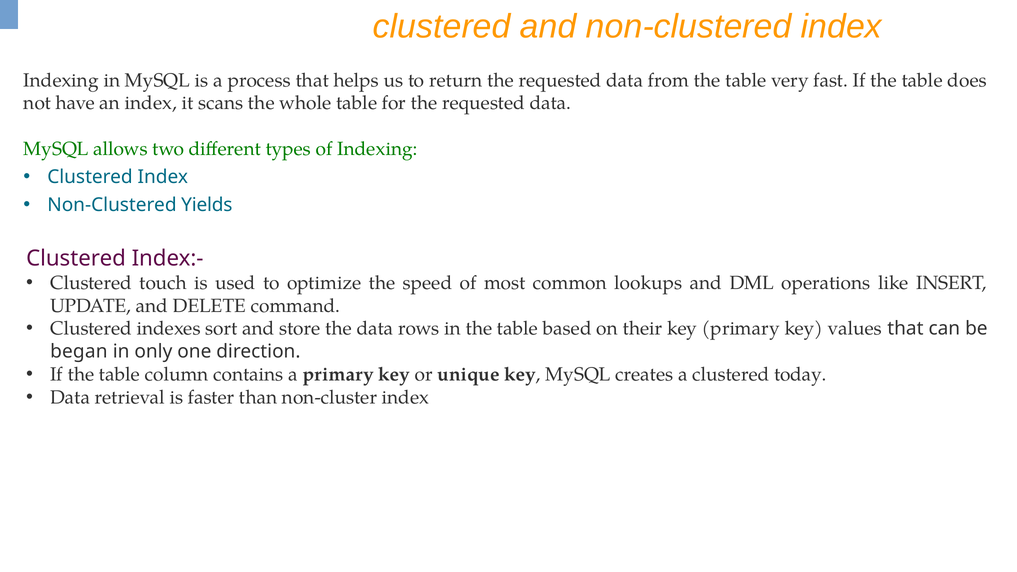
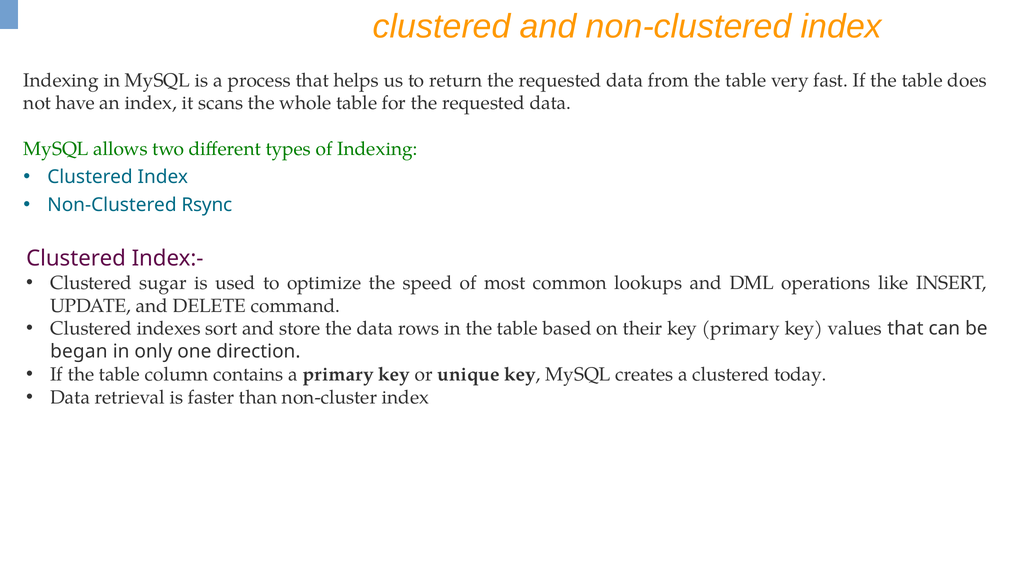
Yields: Yields -> Rsync
touch: touch -> sugar
